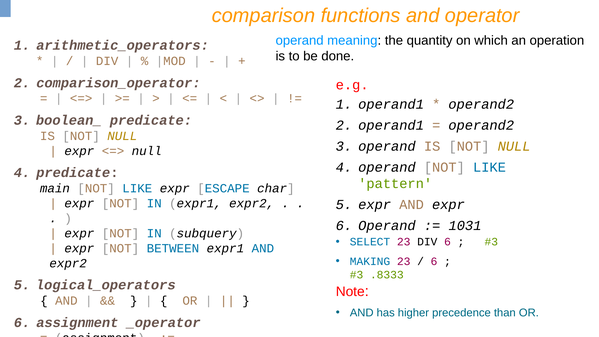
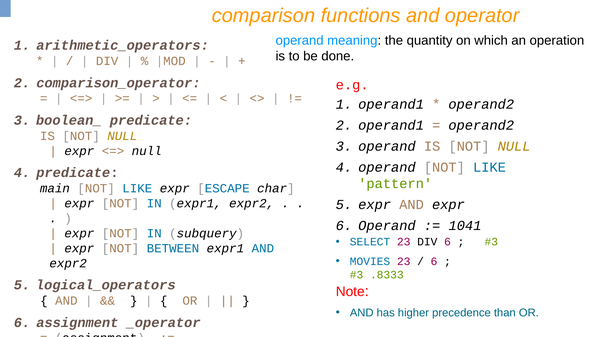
1031: 1031 -> 1041
MAKING: MAKING -> MOVIES
